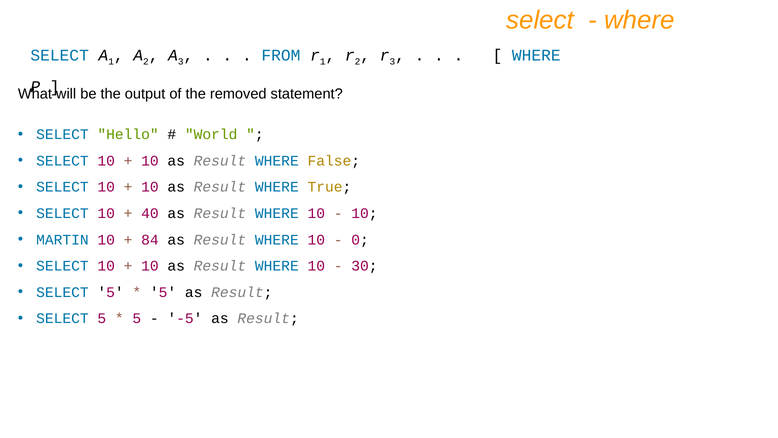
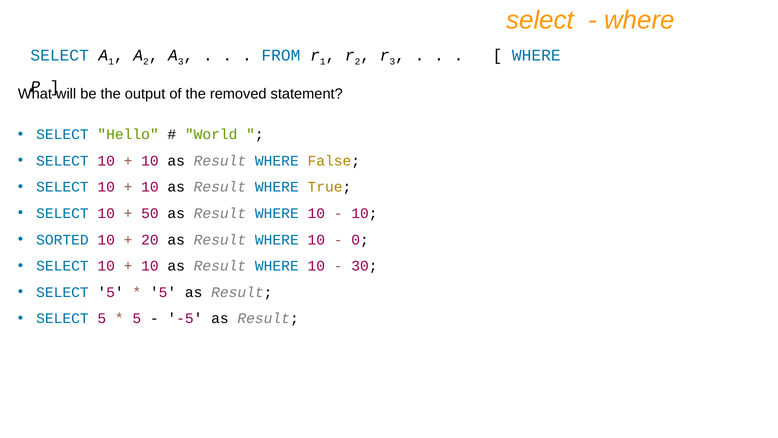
40: 40 -> 50
MARTIN: MARTIN -> SORTED
84: 84 -> 20
